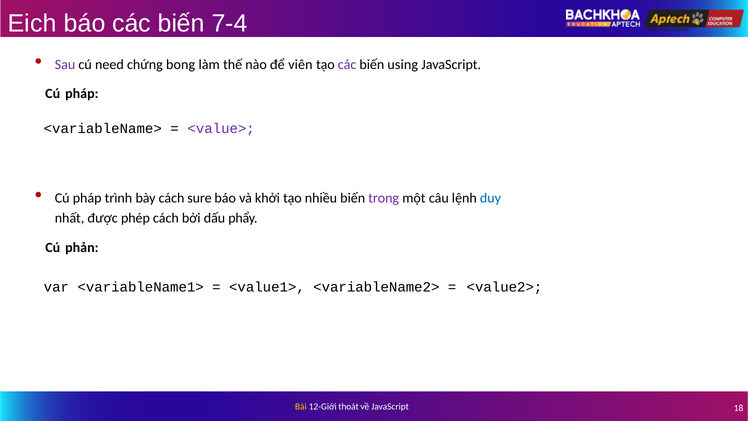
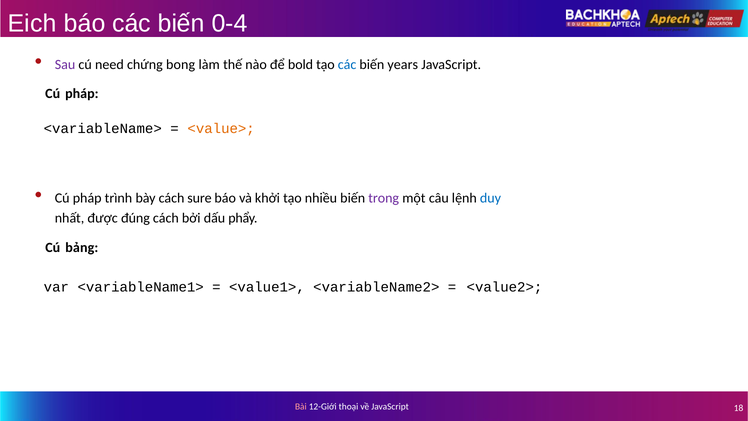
7-4: 7-4 -> 0-4
viên: viên -> bold
các at (347, 65) colour: purple -> blue
using: using -> years
<value> colour: purple -> orange
phép: phép -> đúng
phản: phản -> bảng
Bài colour: yellow -> pink
thoát: thoát -> thoại
